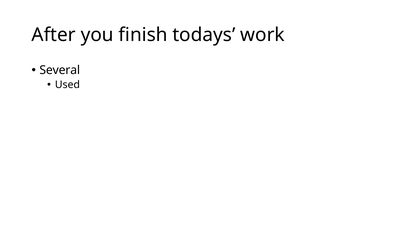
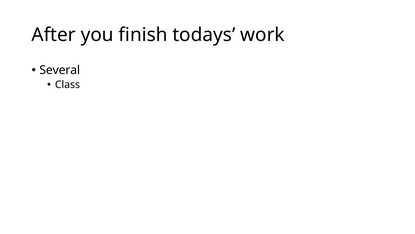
Used: Used -> Class
